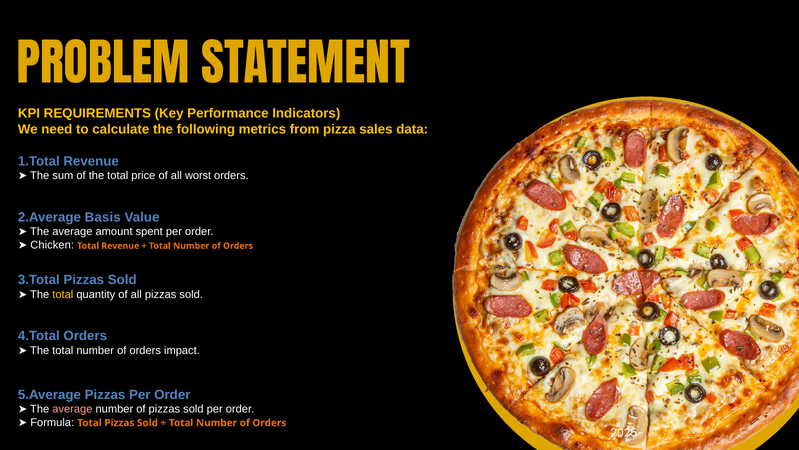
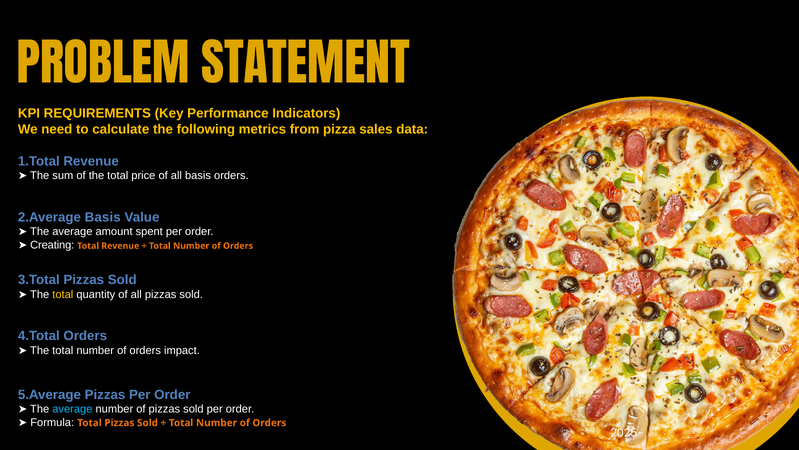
all worst: worst -> basis
Chicken: Chicken -> Creating
average at (72, 409) colour: pink -> light blue
